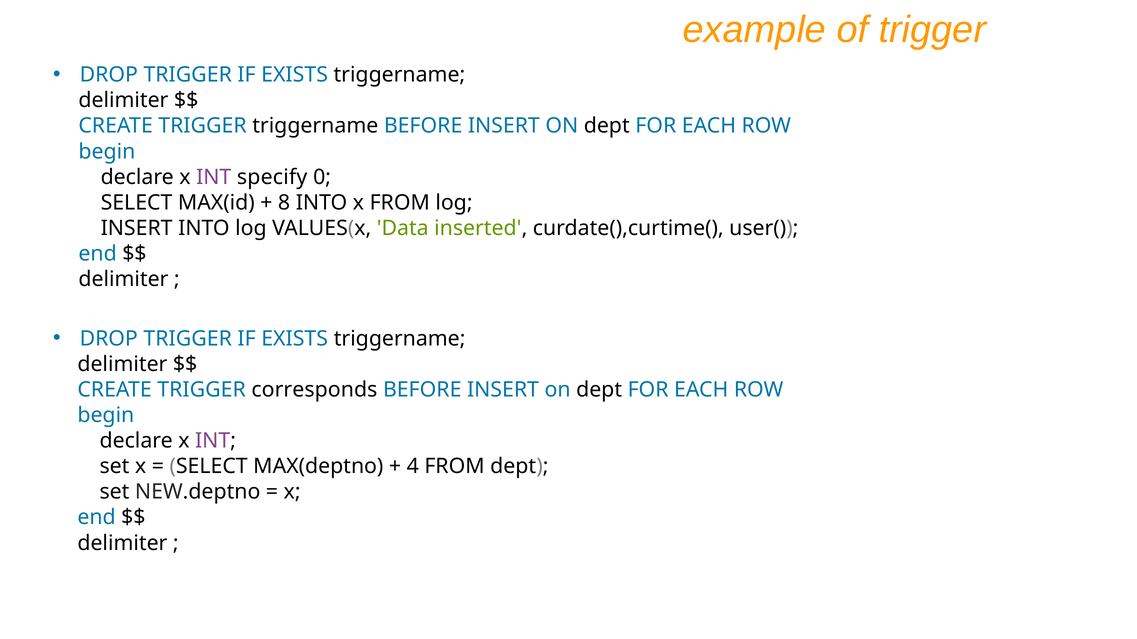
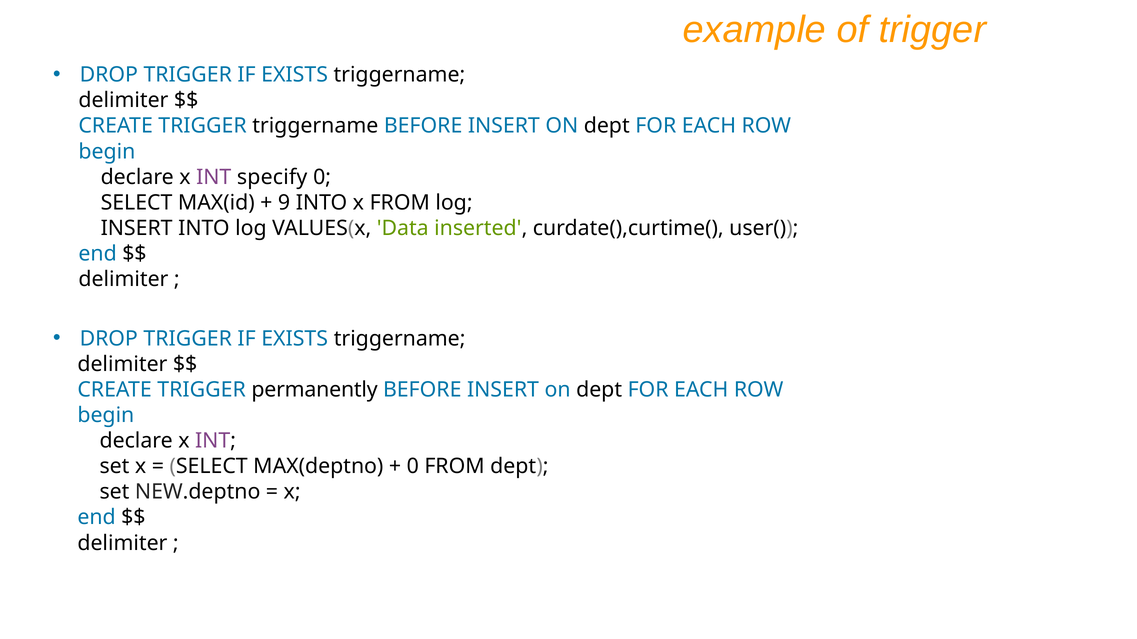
8: 8 -> 9
corresponds: corresponds -> permanently
4 at (413, 467): 4 -> 0
